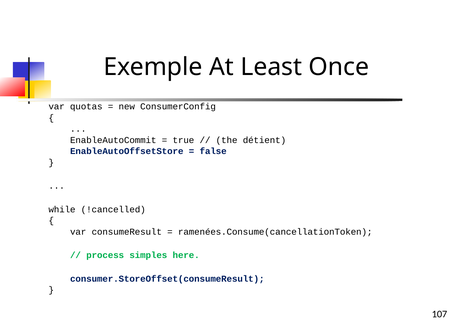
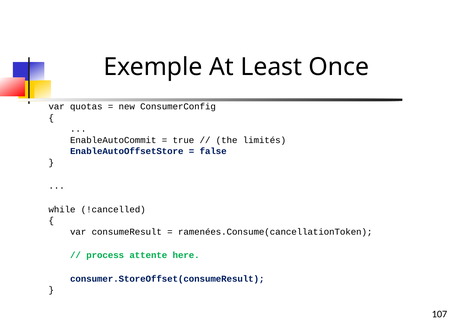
détient: détient -> limités
simples: simples -> attente
